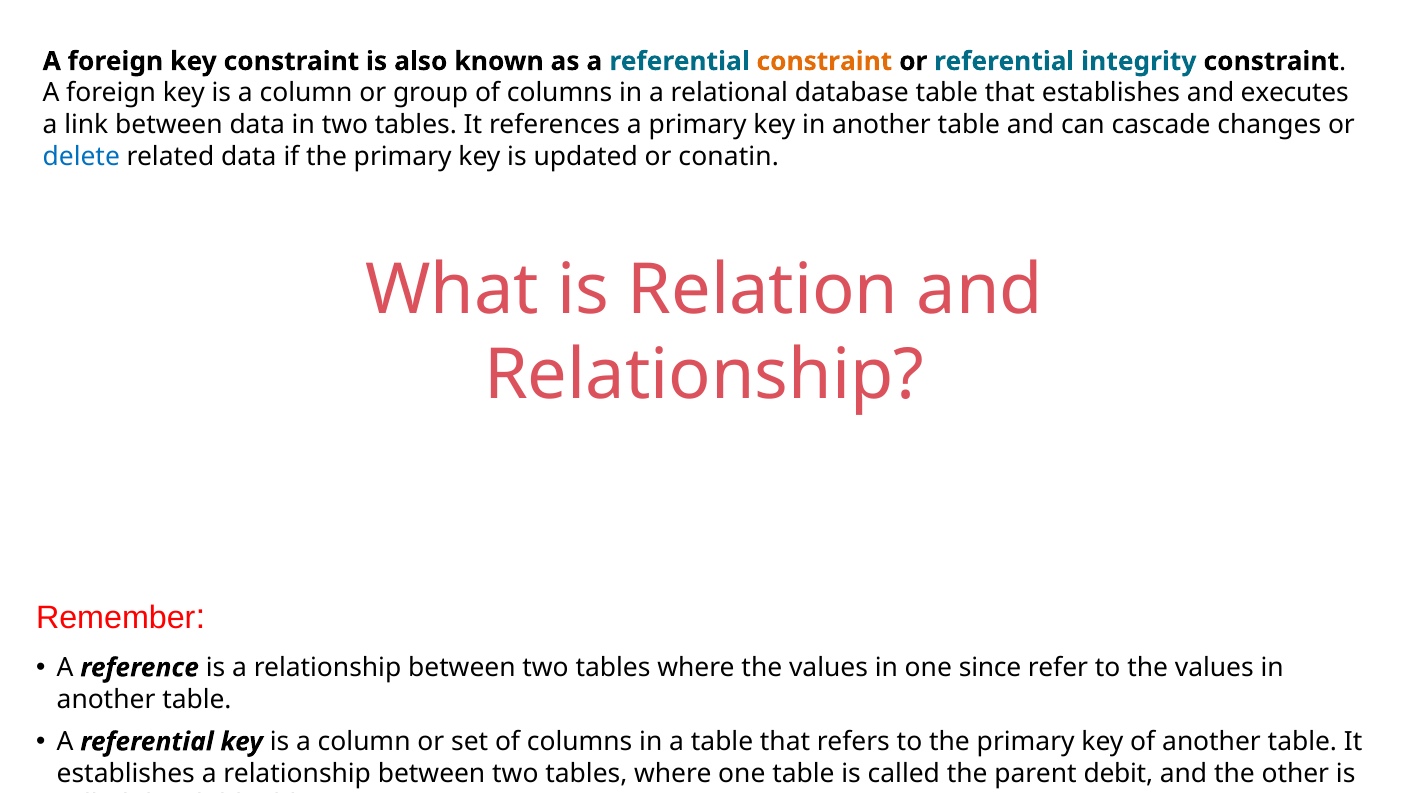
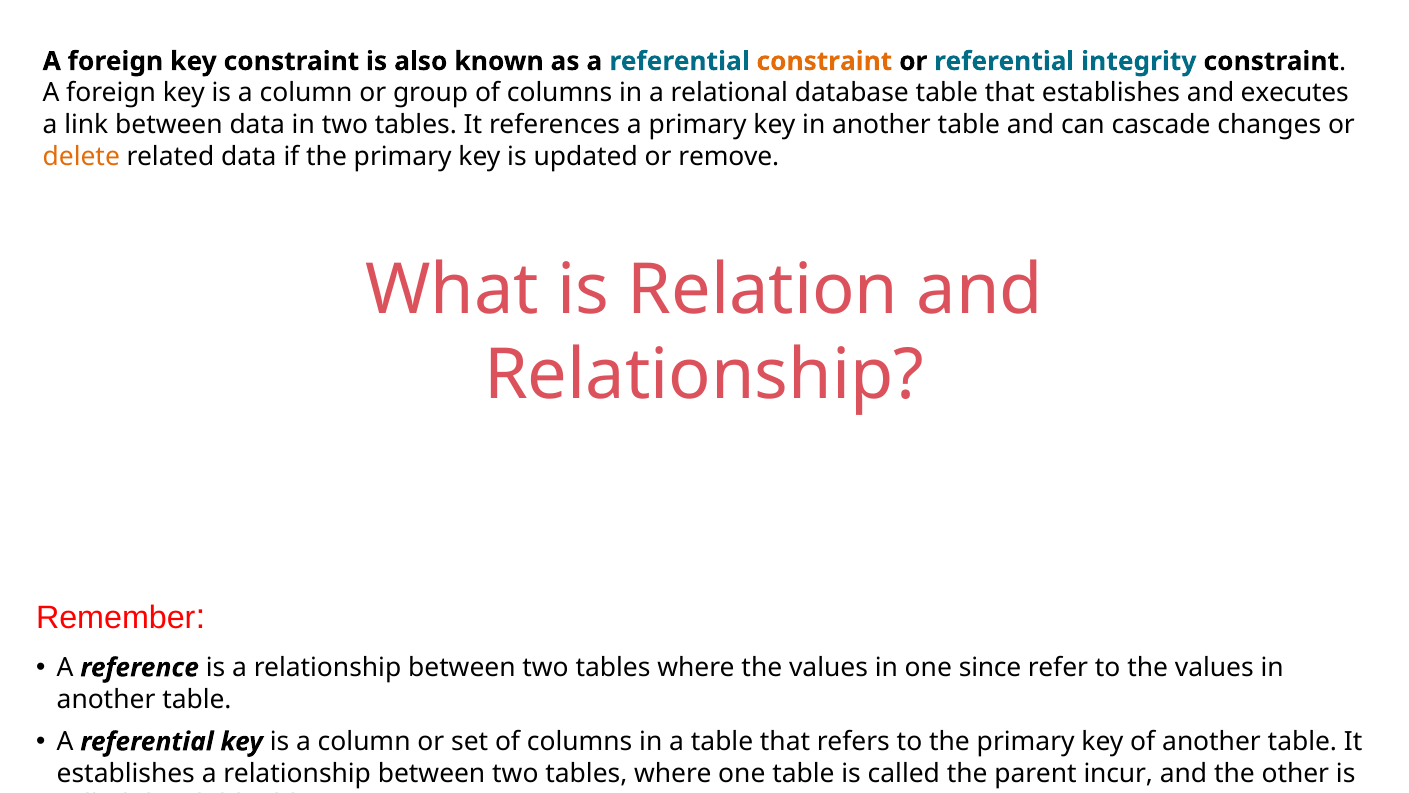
delete colour: blue -> orange
conatin: conatin -> remove
debit: debit -> incur
